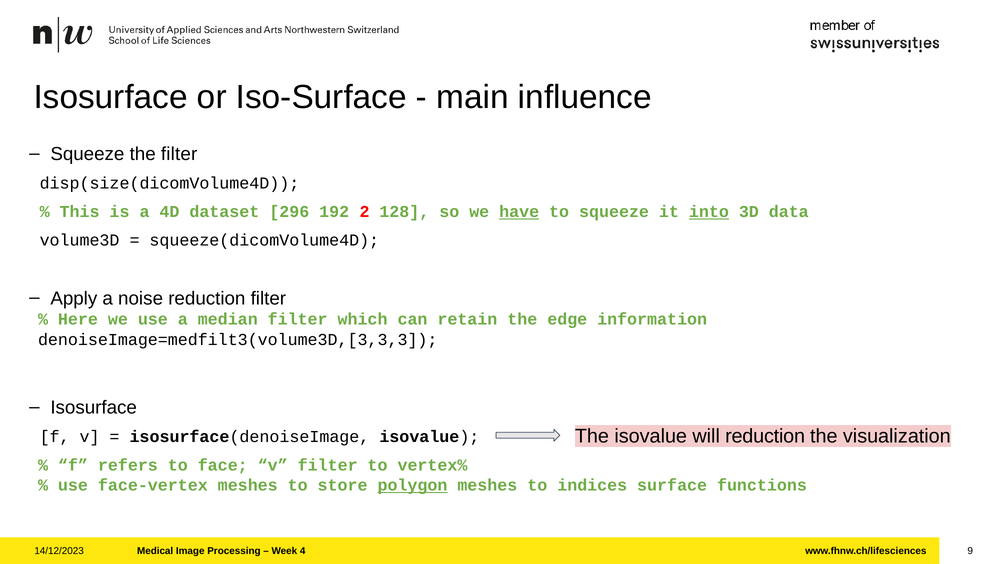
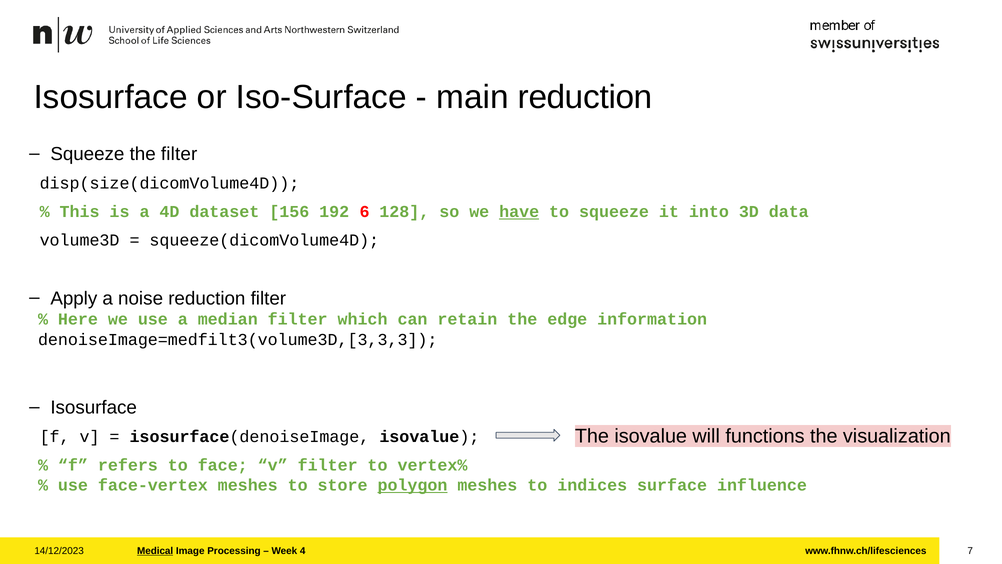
main influence: influence -> reduction
296: 296 -> 156
2: 2 -> 6
into underline: present -> none
will reduction: reduction -> functions
functions: functions -> influence
Medical underline: none -> present
9: 9 -> 7
